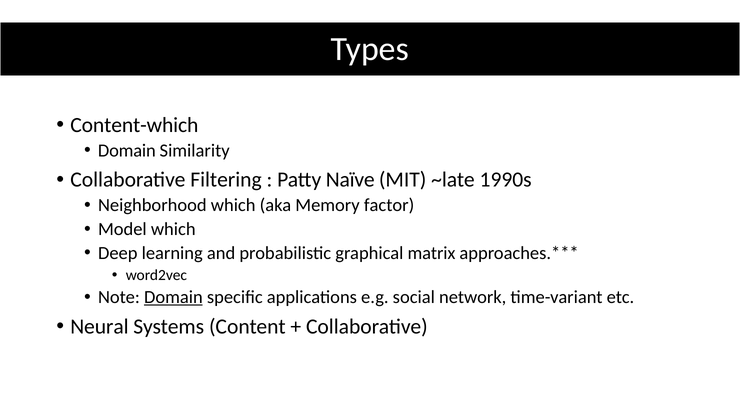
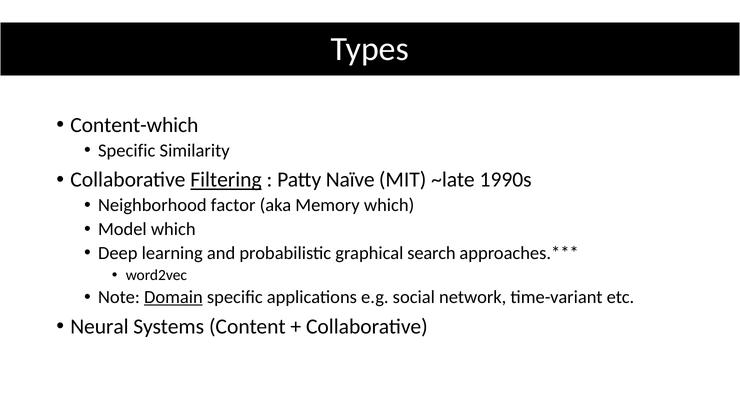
Domain at (127, 151): Domain -> Specific
Filtering underline: none -> present
Neighborhood which: which -> factor
Memory factor: factor -> which
matrix: matrix -> search
